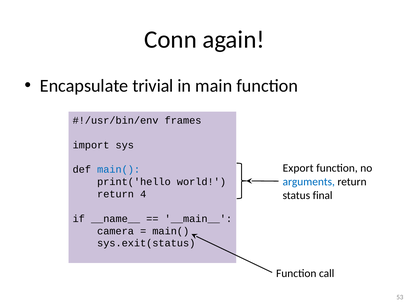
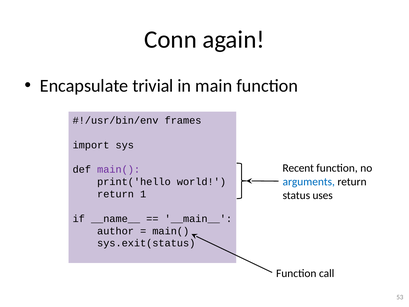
Export: Export -> Recent
main( at (119, 169) colour: blue -> purple
4: 4 -> 1
final: final -> uses
camera: camera -> author
